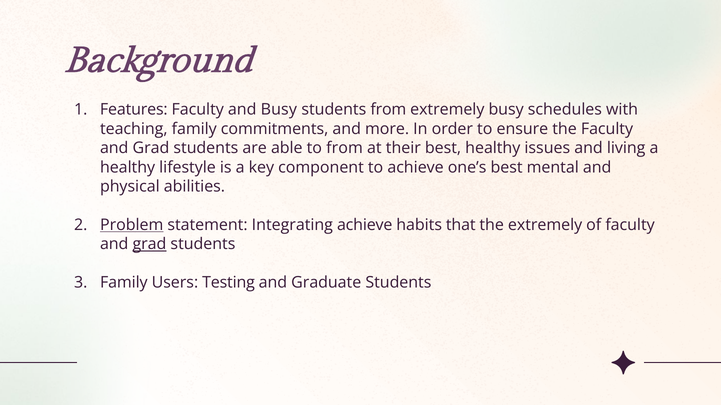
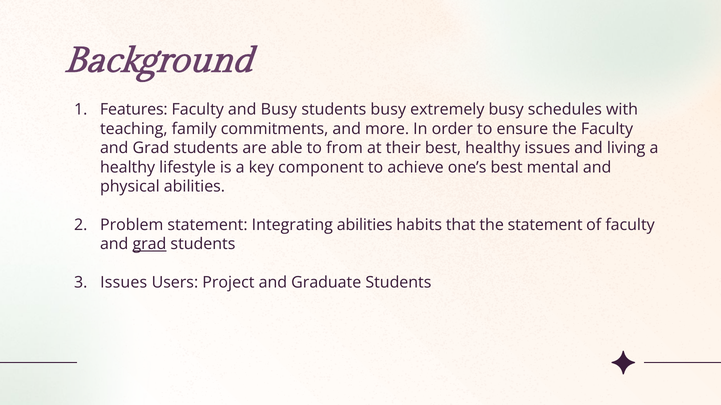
students from: from -> busy
Problem underline: present -> none
Integrating achieve: achieve -> abilities
the extremely: extremely -> statement
Family at (124, 283): Family -> Issues
Testing: Testing -> Project
